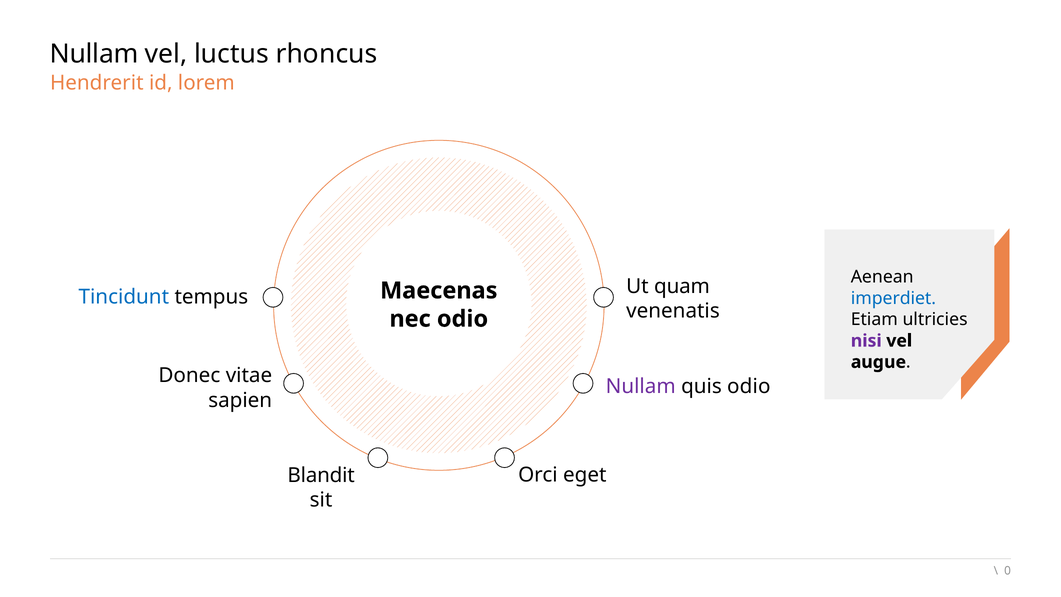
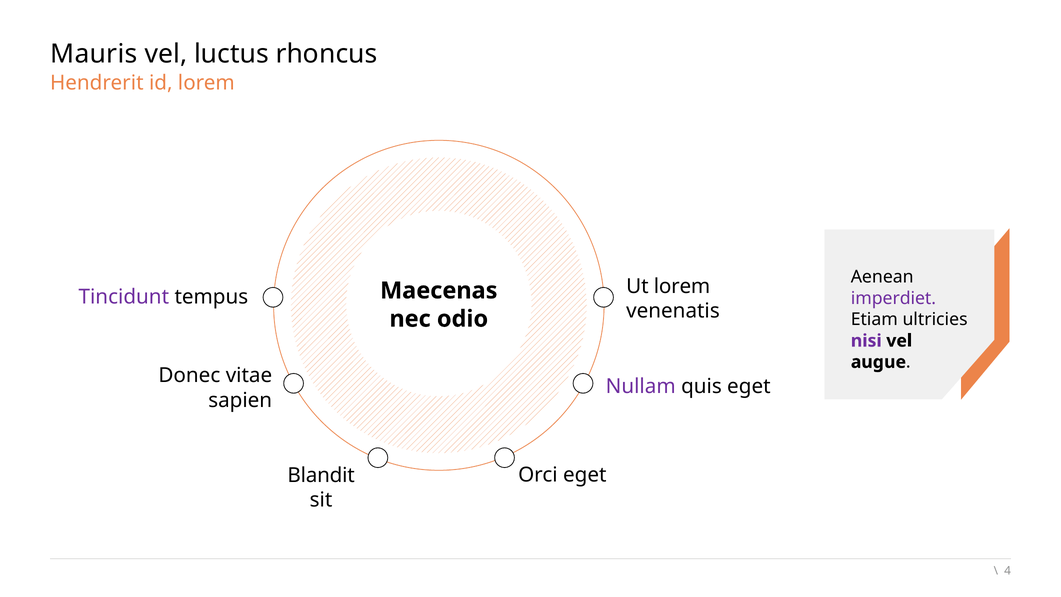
Nullam at (94, 54): Nullam -> Mauris
Ut quam: quam -> lorem
Tincidunt colour: blue -> purple
imperdiet colour: blue -> purple
quis odio: odio -> eget
0: 0 -> 4
